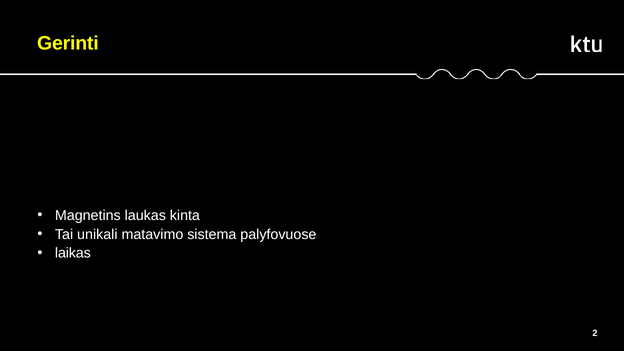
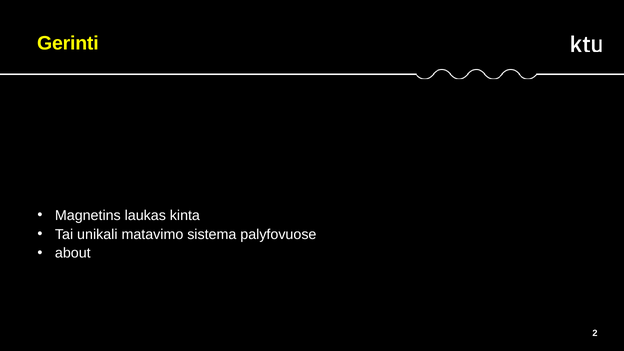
laikas: laikas -> about
